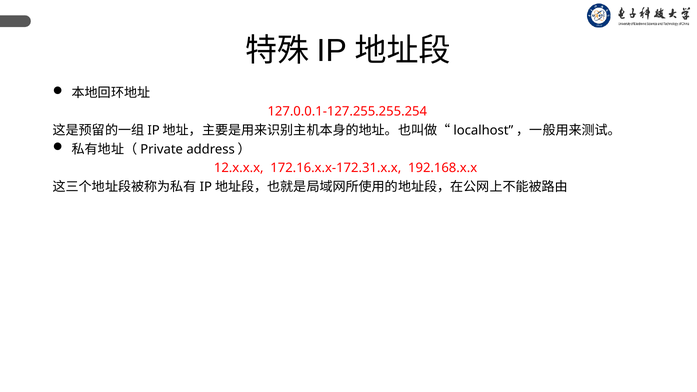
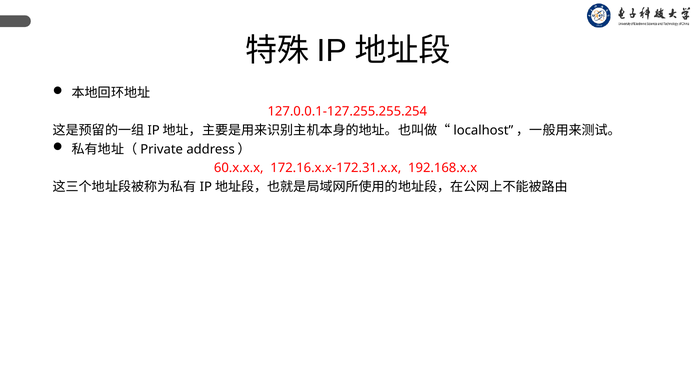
12.x.x.x: 12.x.x.x -> 60.x.x.x
